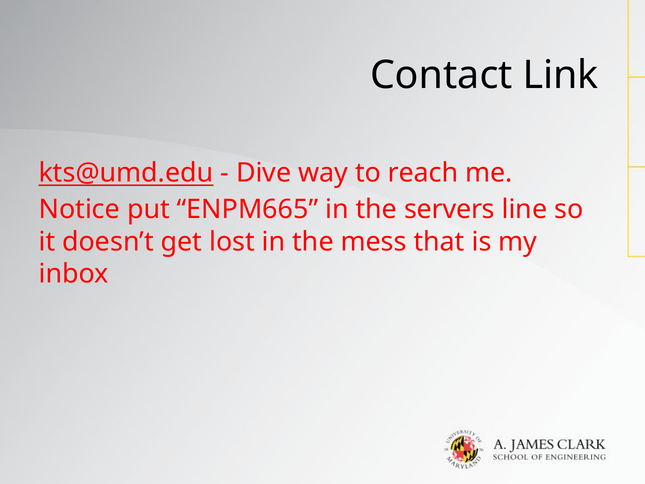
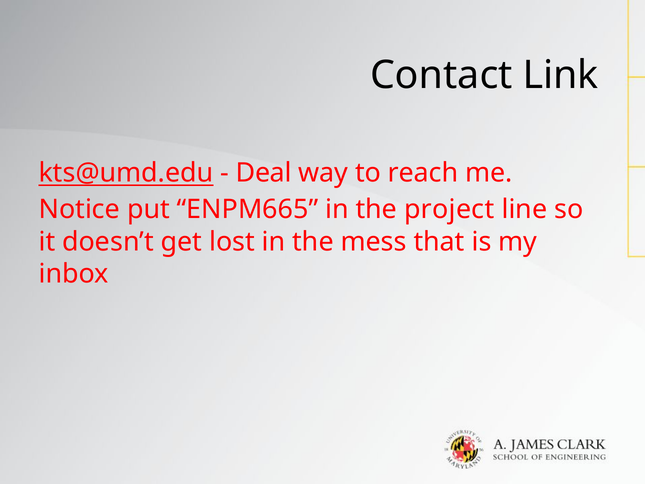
Dive: Dive -> Deal
servers: servers -> project
